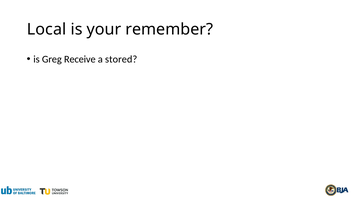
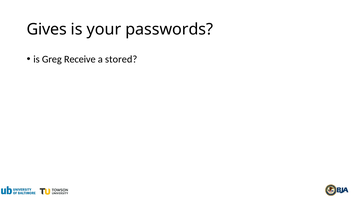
Local: Local -> Gives
remember: remember -> passwords
